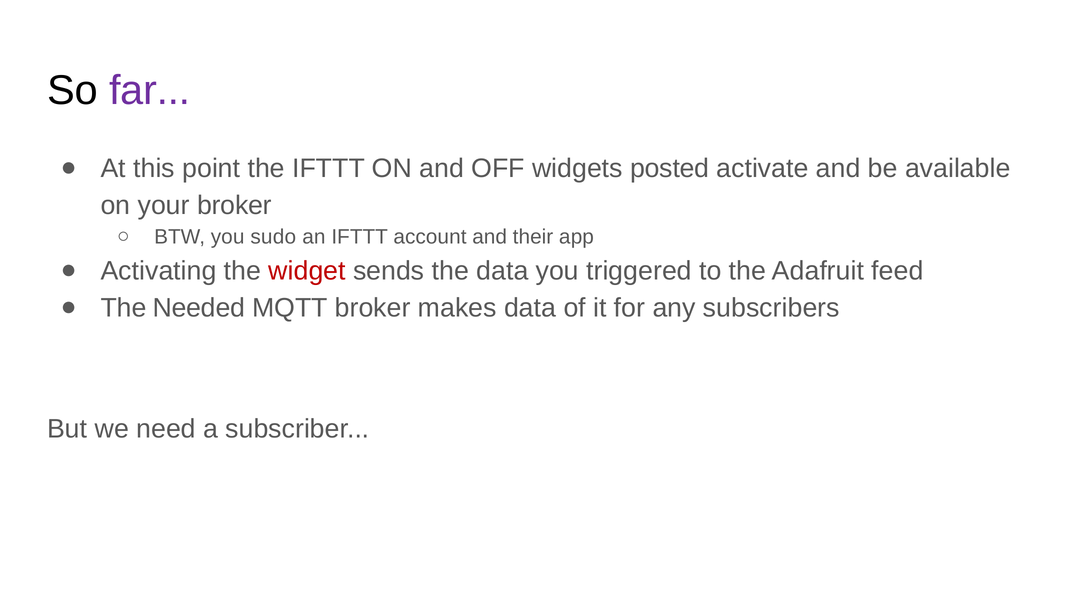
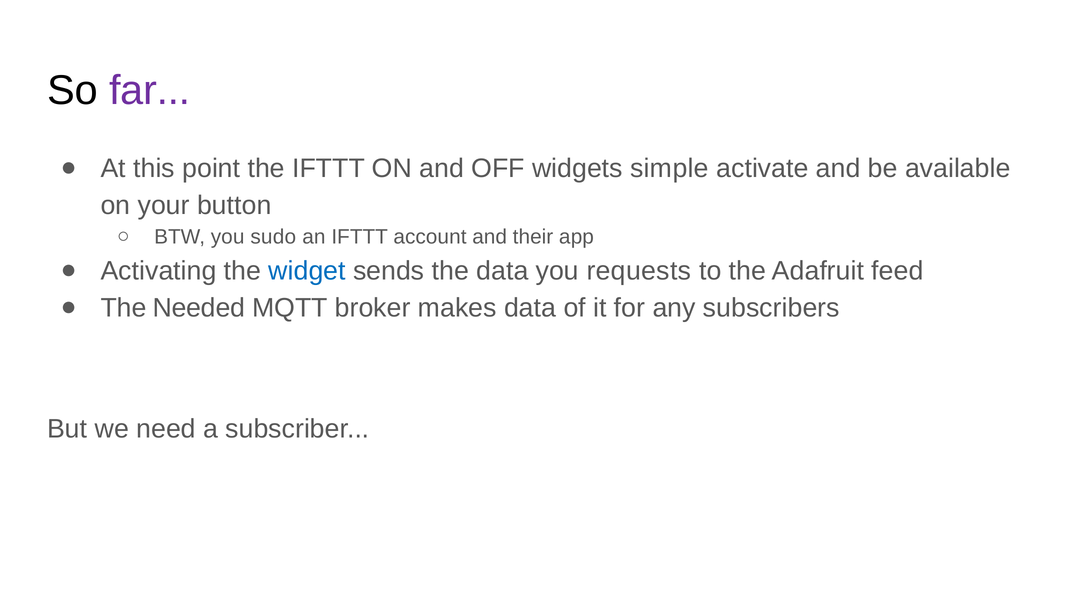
posted: posted -> simple
your broker: broker -> button
widget colour: red -> blue
triggered: triggered -> requests
